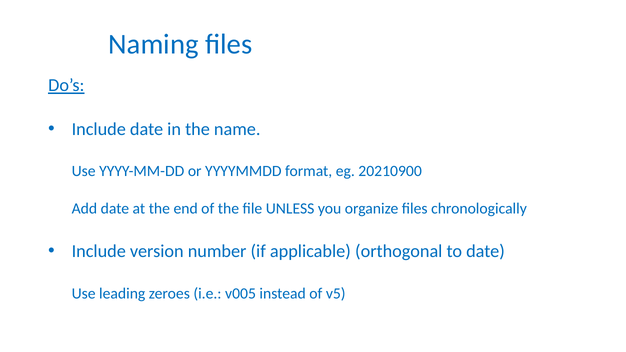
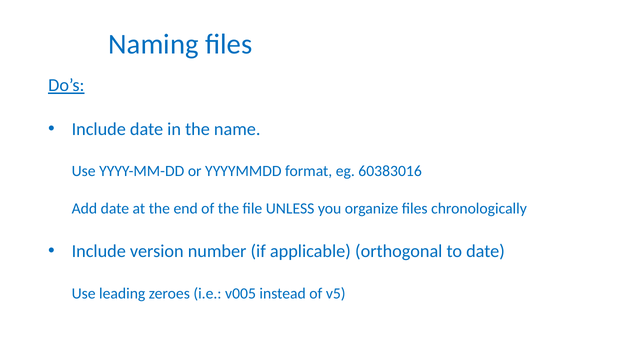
20210900: 20210900 -> 60383016
